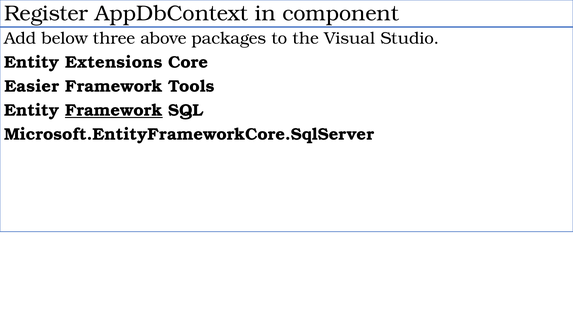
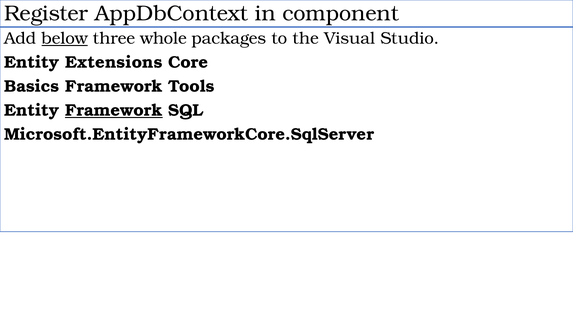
below underline: none -> present
above: above -> whole
Easier: Easier -> Basics
